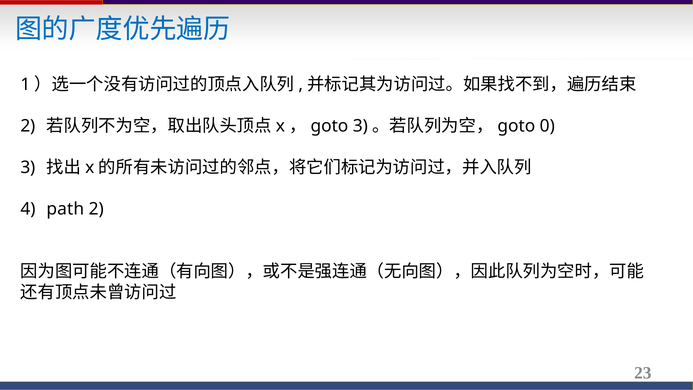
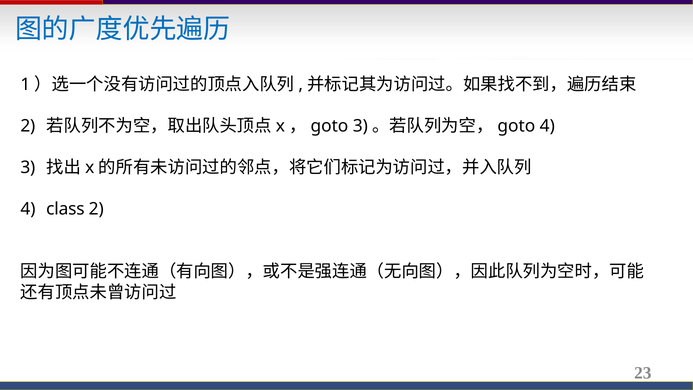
0 at (547, 126): 0 -> 4
path: path -> class
